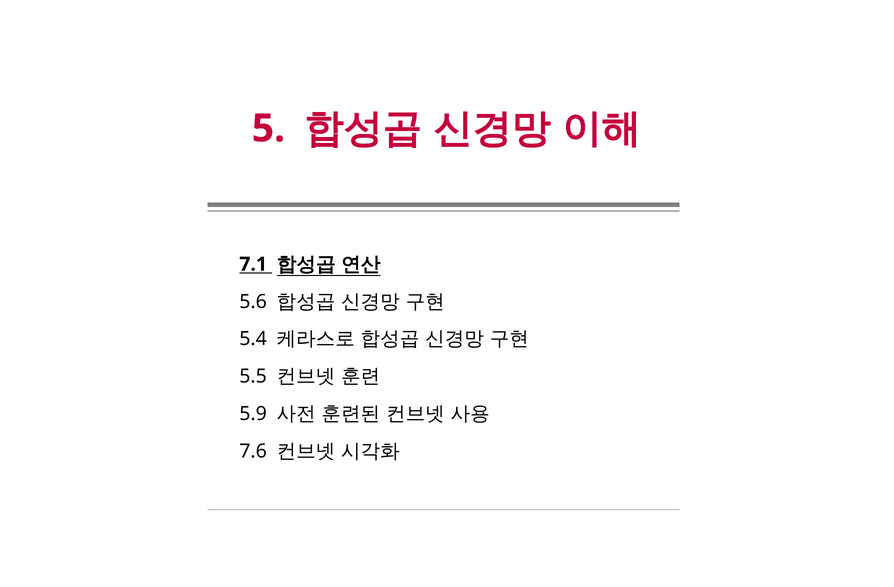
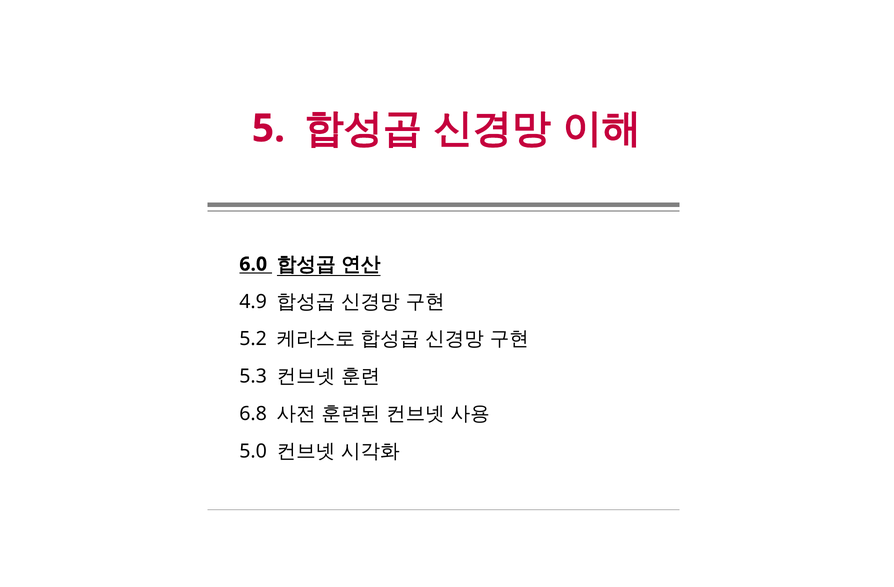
7.1: 7.1 -> 6.0
5.6: 5.6 -> 4.9
5.4: 5.4 -> 5.2
5.5: 5.5 -> 5.3
5.9: 5.9 -> 6.8
7.6: 7.6 -> 5.0
